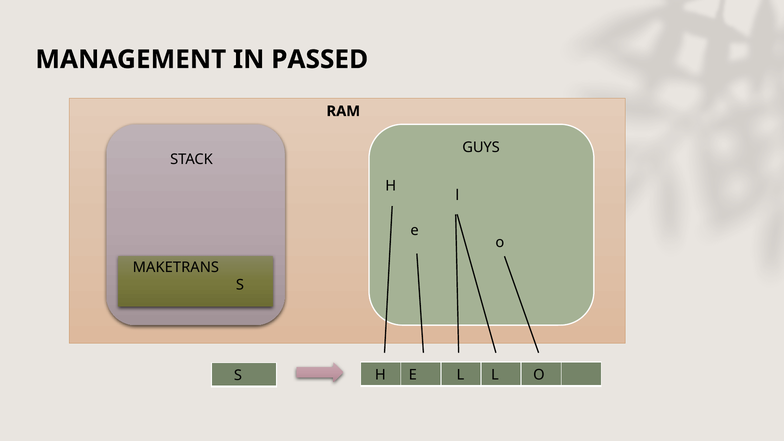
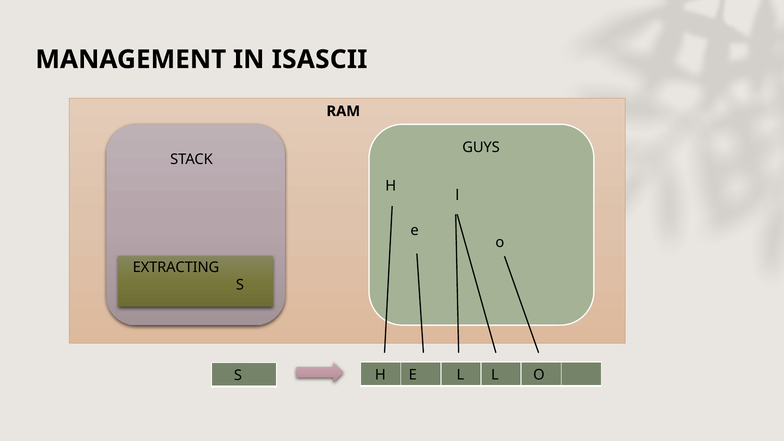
PASSED: PASSED -> ISASCII
MAKETRANS: MAKETRANS -> EXTRACTING
